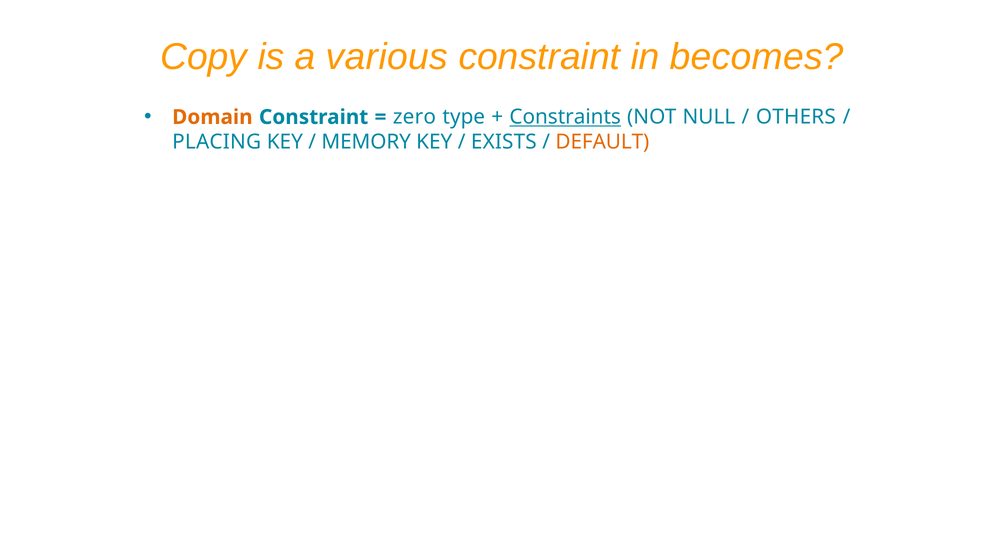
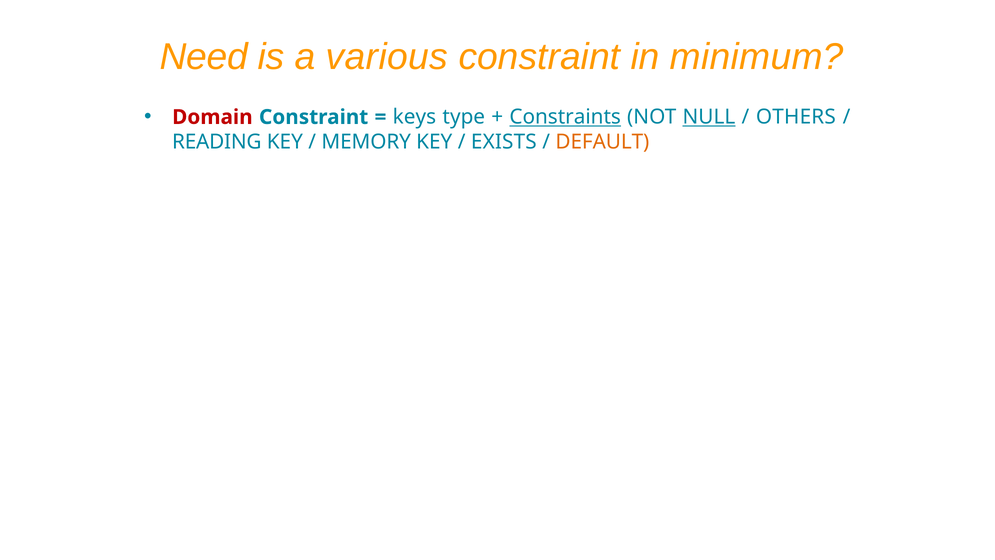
Copy: Copy -> Need
becomes: becomes -> minimum
Domain colour: orange -> red
zero: zero -> keys
NULL underline: none -> present
PLACING: PLACING -> READING
